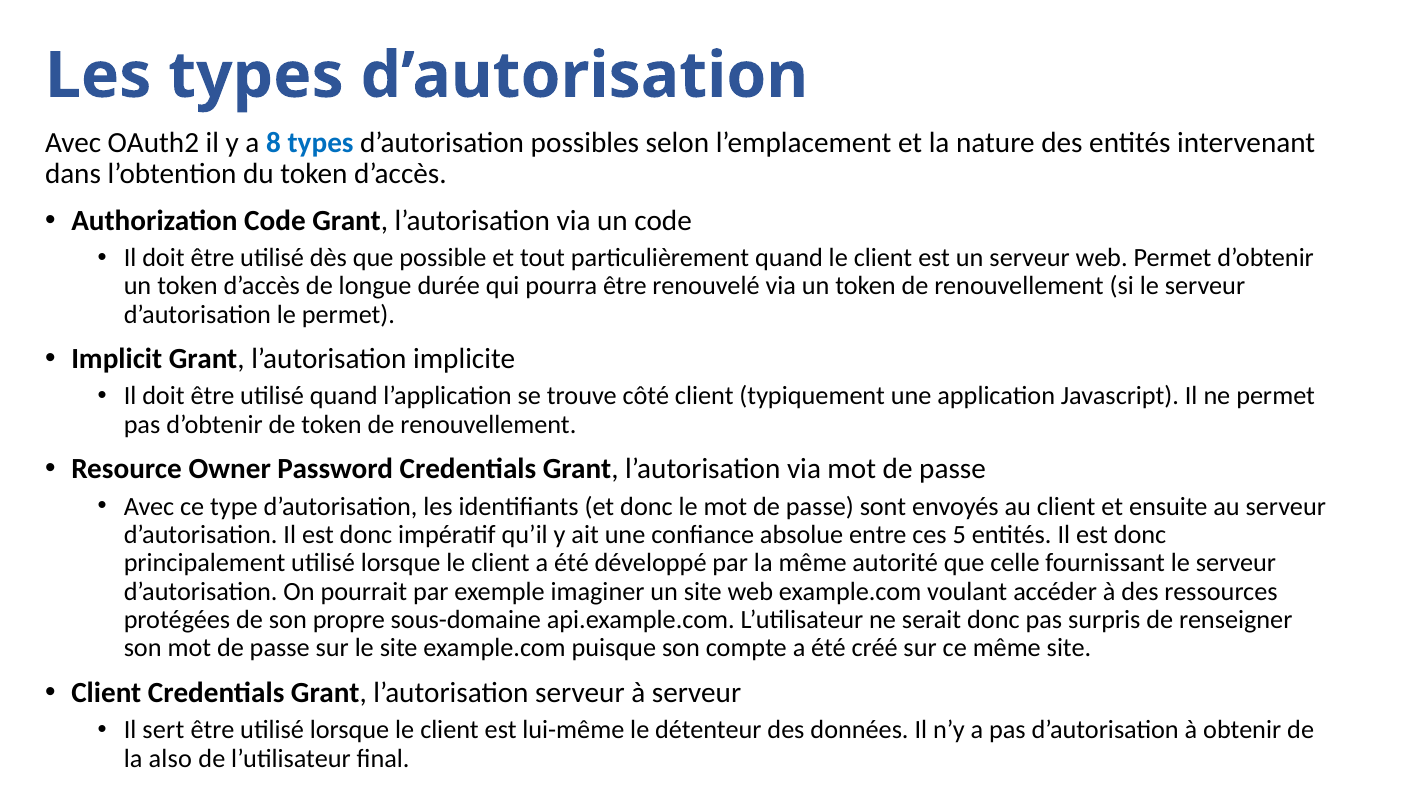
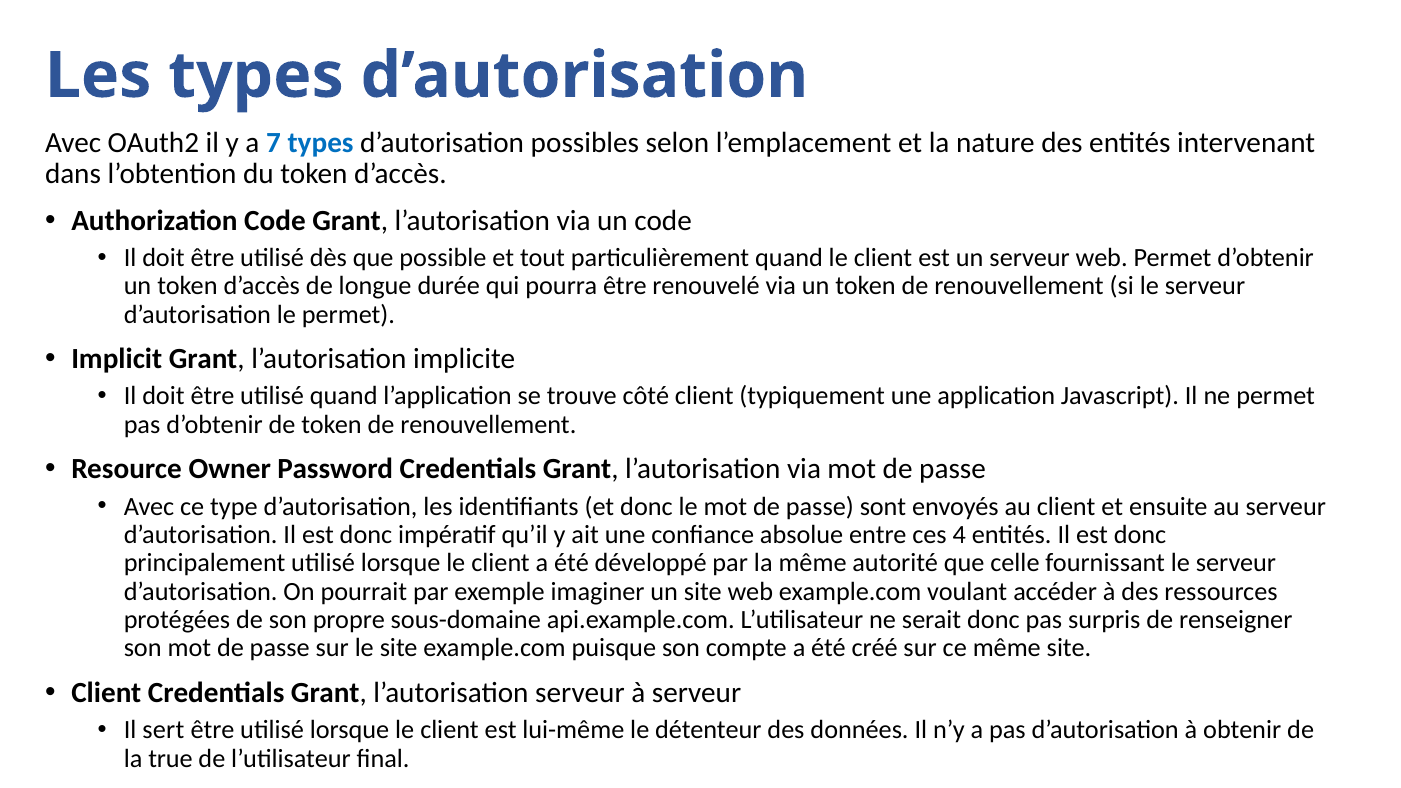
8: 8 -> 7
5: 5 -> 4
also: also -> true
